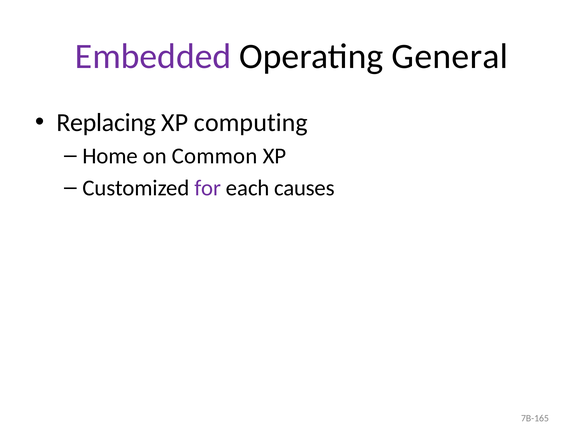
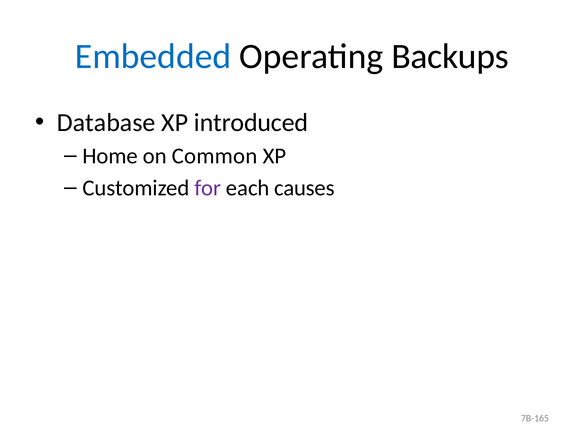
Embedded colour: purple -> blue
General: General -> Backups
Replacing: Replacing -> Database
computing: computing -> introduced
